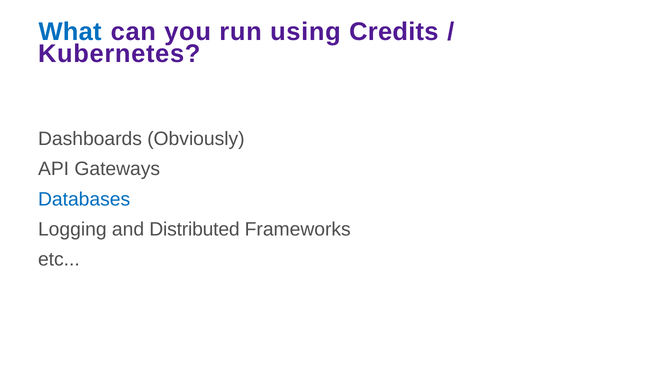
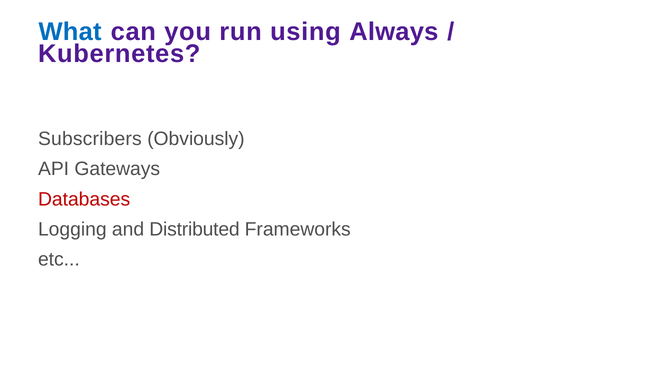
Credits: Credits -> Always
Dashboards: Dashboards -> Subscribers
Databases colour: blue -> red
